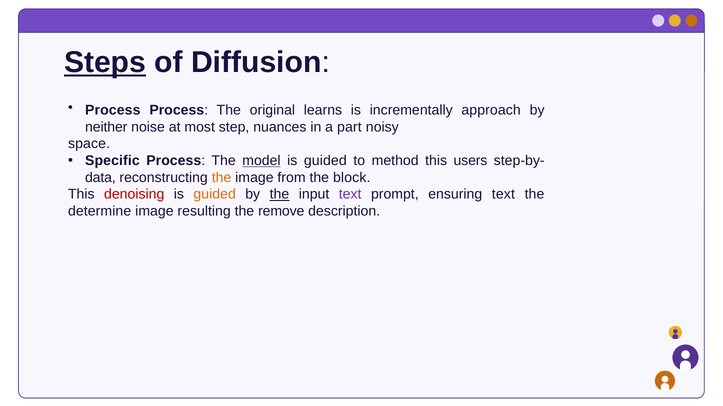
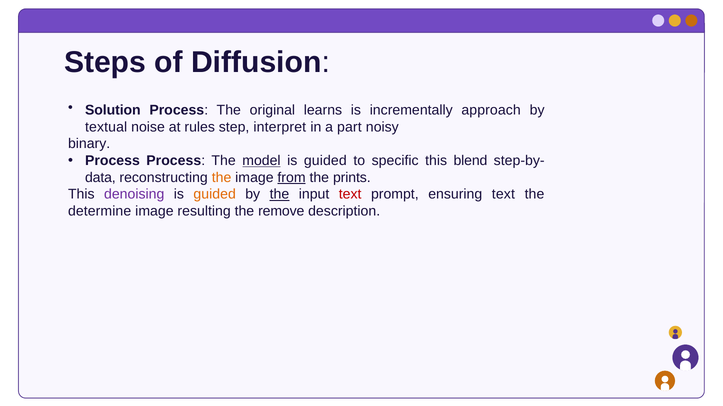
Steps underline: present -> none
Process at (113, 110): Process -> Solution
neither: neither -> textual
most: most -> rules
nuances: nuances -> interpret
space: space -> binary
Specific at (112, 161): Specific -> Process
method: method -> specific
users: users -> blend
from underline: none -> present
block: block -> prints
denoising colour: red -> purple
text at (350, 195) colour: purple -> red
